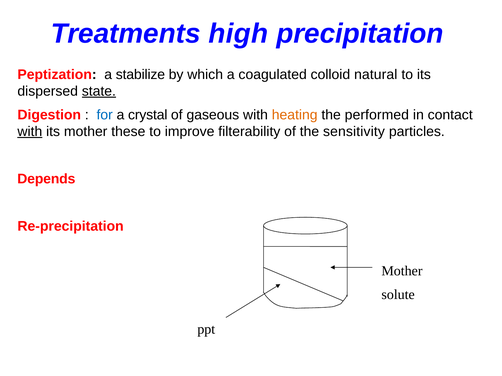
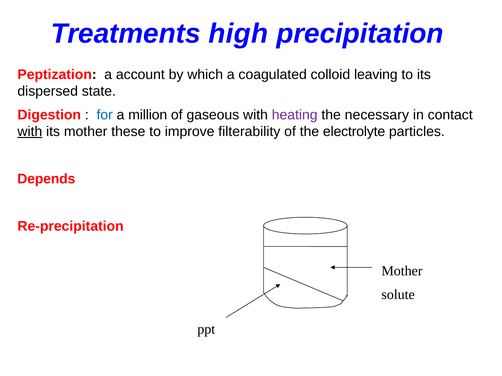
stabilize: stabilize -> account
natural: natural -> leaving
state underline: present -> none
crystal: crystal -> million
heating colour: orange -> purple
performed: performed -> necessary
sensitivity: sensitivity -> electrolyte
